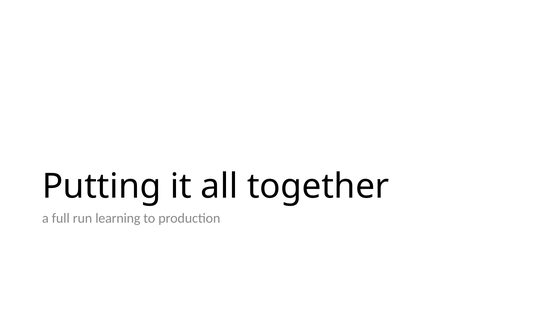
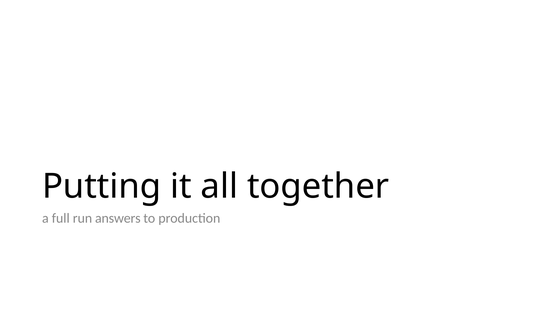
learning: learning -> answers
